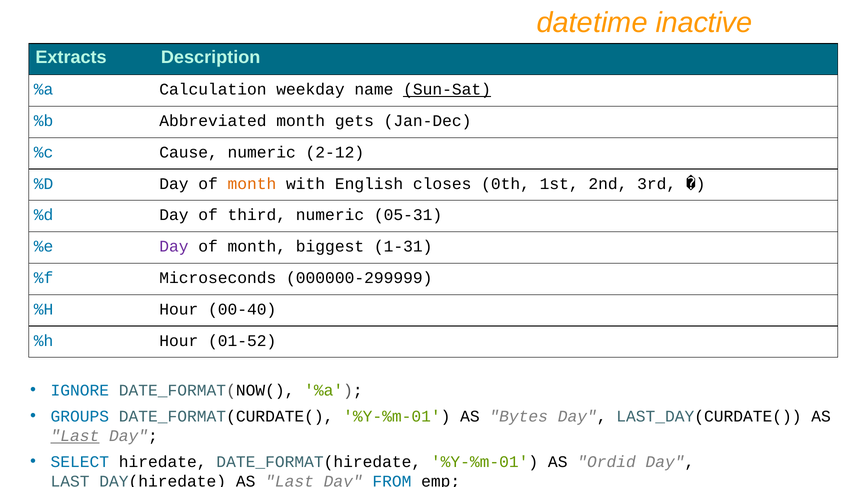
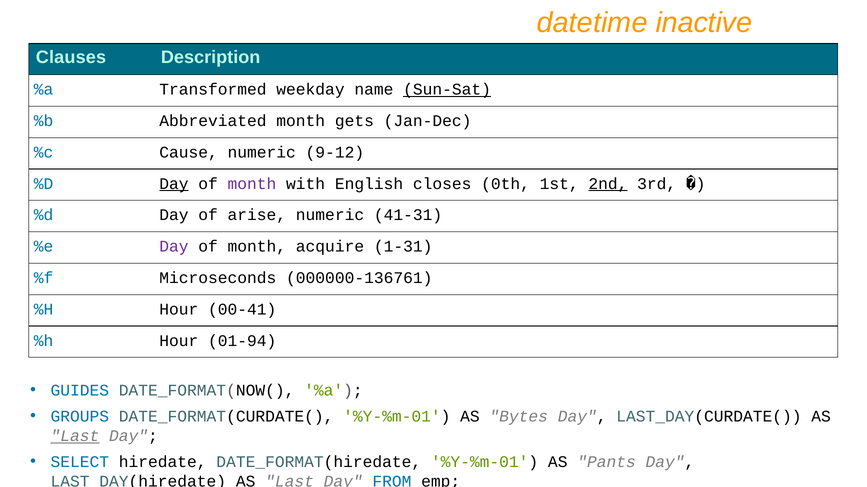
Extracts: Extracts -> Clauses
Calculation: Calculation -> Transformed
2-12: 2-12 -> 9-12
Day at (174, 184) underline: none -> present
month at (252, 184) colour: orange -> purple
2nd underline: none -> present
third: third -> arise
05-31: 05-31 -> 41-31
biggest: biggest -> acquire
000000-299999: 000000-299999 -> 000000-136761
00-40: 00-40 -> 00-41
01-52: 01-52 -> 01-94
IGNORE: IGNORE -> GUIDES
Ordid: Ordid -> Pants
